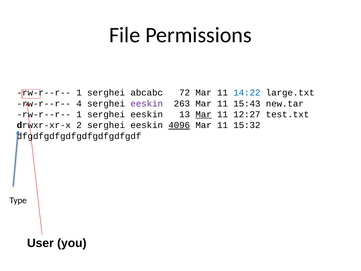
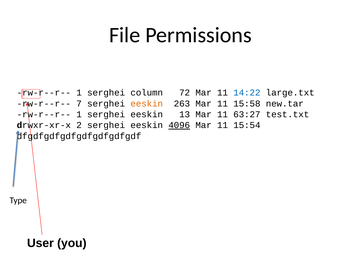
abcabc: abcabc -> column
4: 4 -> 7
eeskin at (147, 103) colour: purple -> orange
15:43: 15:43 -> 15:58
Mar at (204, 114) underline: present -> none
12:27: 12:27 -> 63:27
15:32: 15:32 -> 15:54
